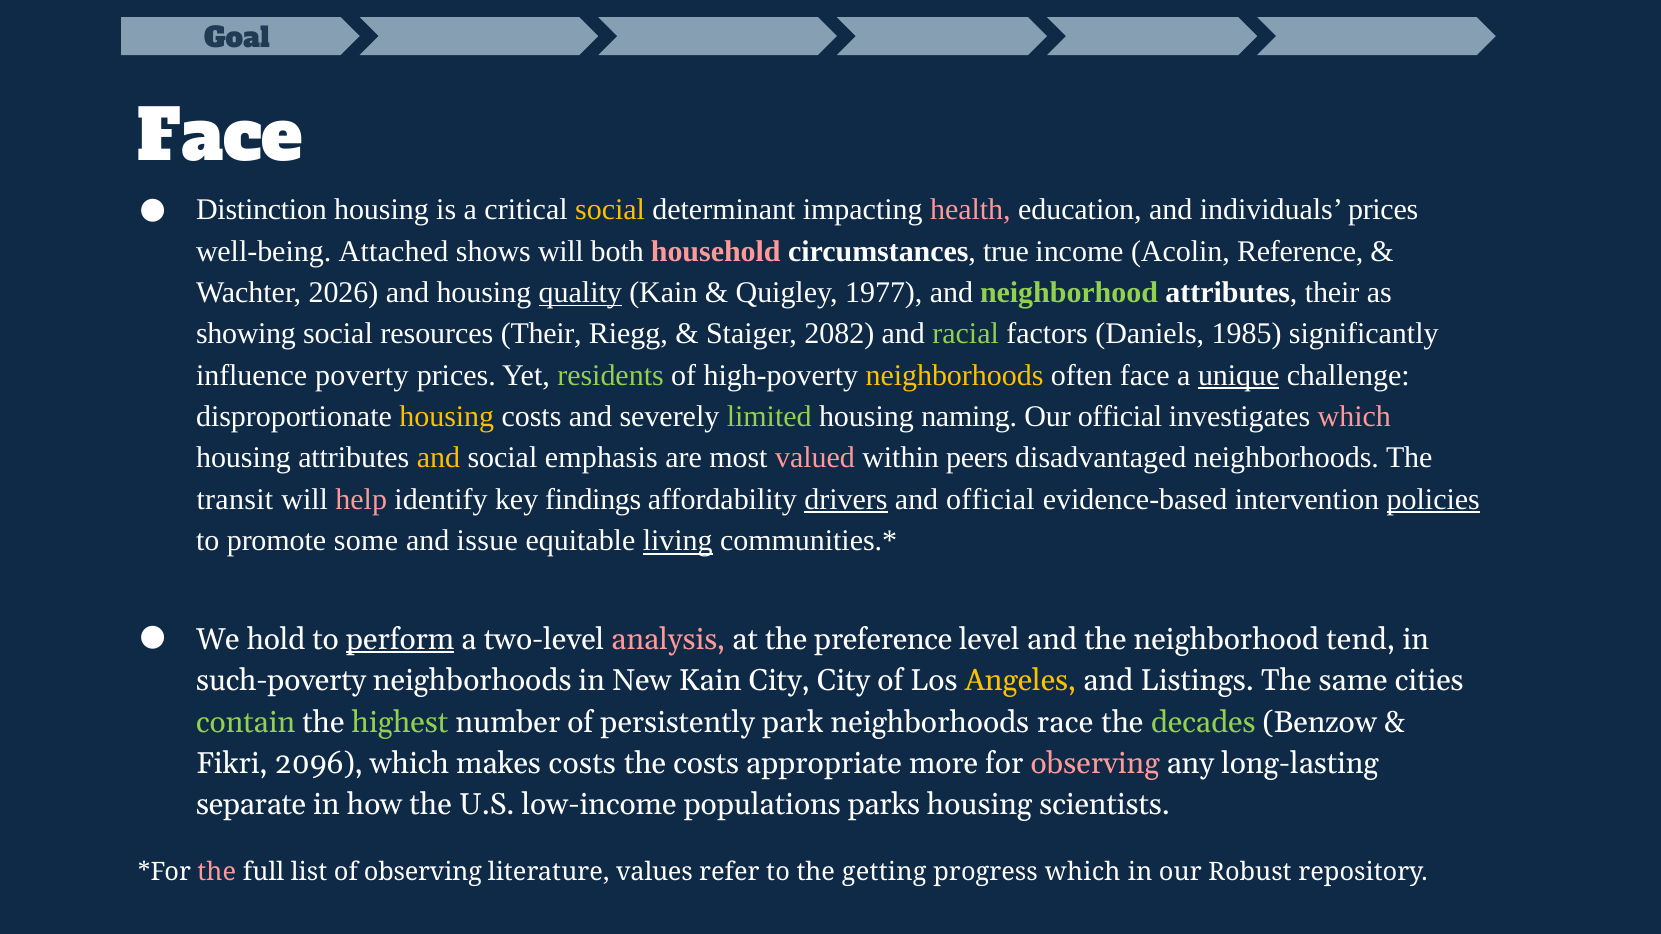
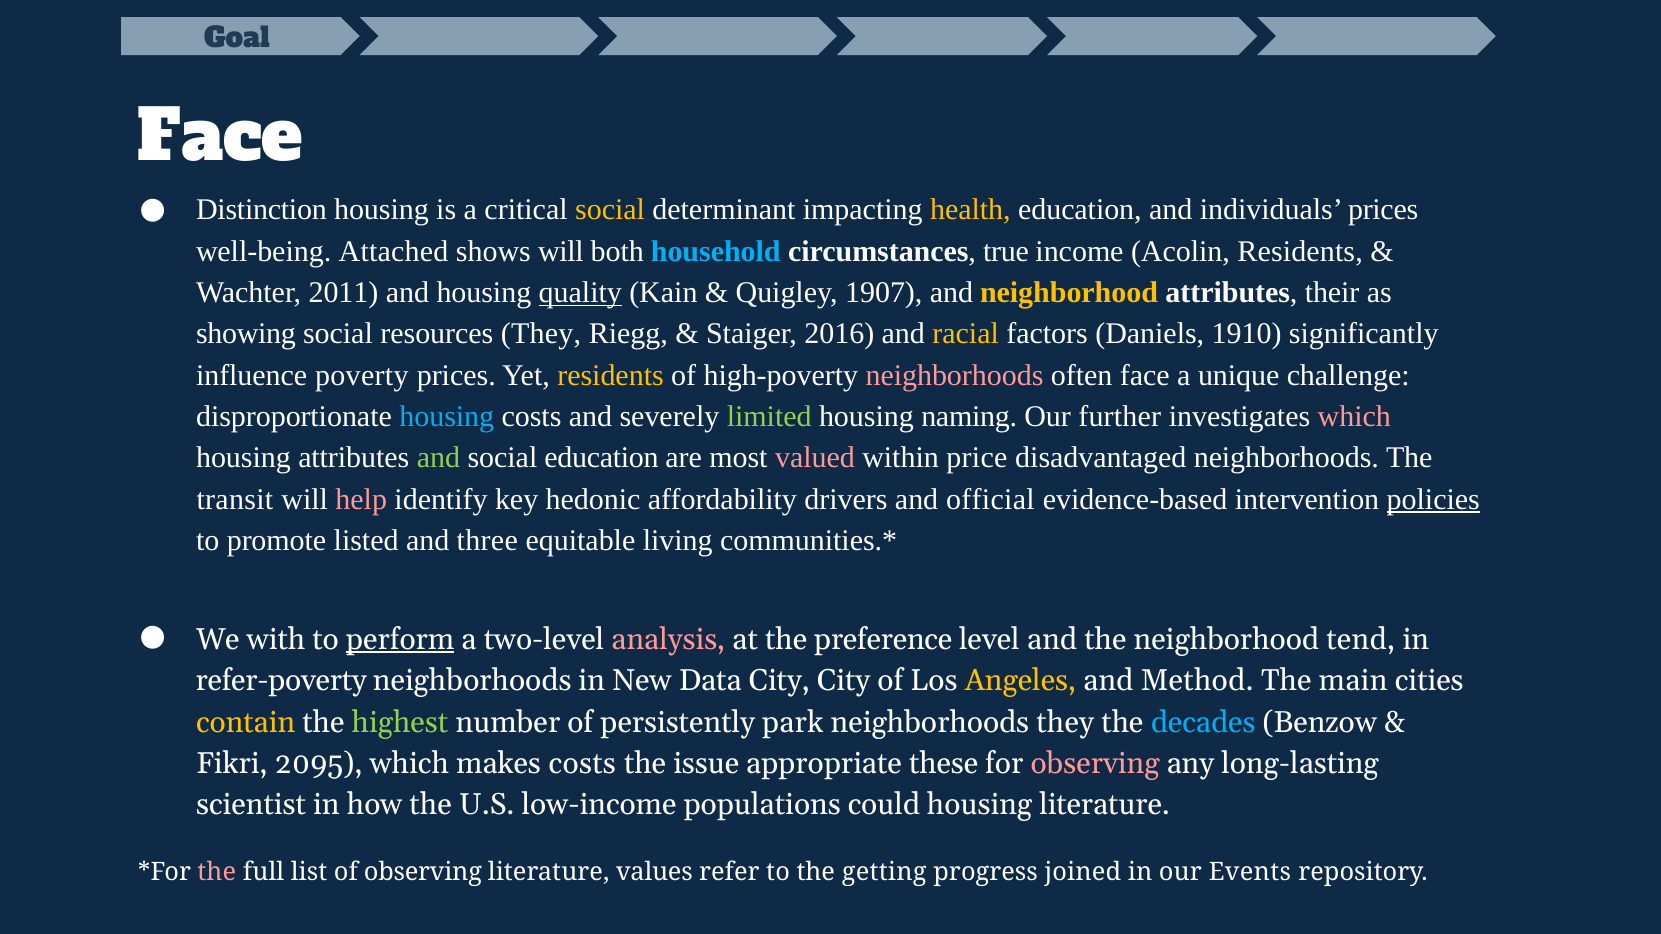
health colour: pink -> yellow
household colour: pink -> light blue
Acolin Reference: Reference -> Residents
2026: 2026 -> 2011
1977: 1977 -> 1907
neighborhood at (1069, 293) colour: light green -> yellow
resources Their: Their -> They
2082: 2082 -> 2016
racial colour: light green -> yellow
1985: 1985 -> 1910
residents at (611, 375) colour: light green -> yellow
neighborhoods at (955, 375) colour: yellow -> pink
unique underline: present -> none
housing at (447, 417) colour: yellow -> light blue
Our official: official -> further
and at (438, 458) colour: yellow -> light green
social emphasis: emphasis -> education
peers: peers -> price
findings: findings -> hedonic
drivers underline: present -> none
some: some -> listed
issue: issue -> three
living underline: present -> none
hold: hold -> with
such-poverty: such-poverty -> refer-poverty
New Kain: Kain -> Data
Listings: Listings -> Method
same: same -> main
contain colour: light green -> yellow
neighborhoods race: race -> they
decades colour: light green -> light blue
2096: 2096 -> 2095
the costs: costs -> issue
more: more -> these
separate: separate -> scientist
parks: parks -> could
housing scientists: scientists -> literature
progress which: which -> joined
Robust: Robust -> Events
